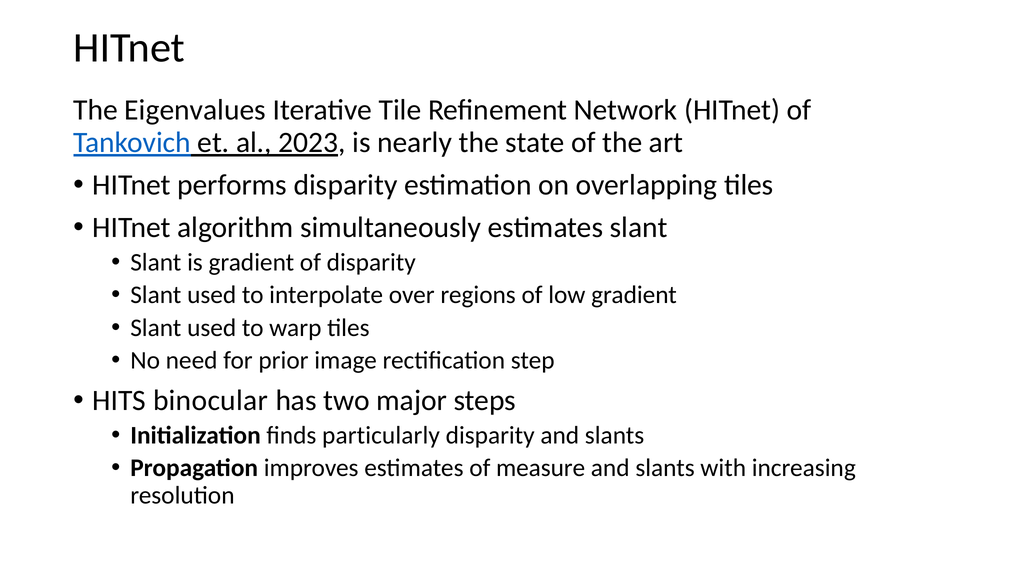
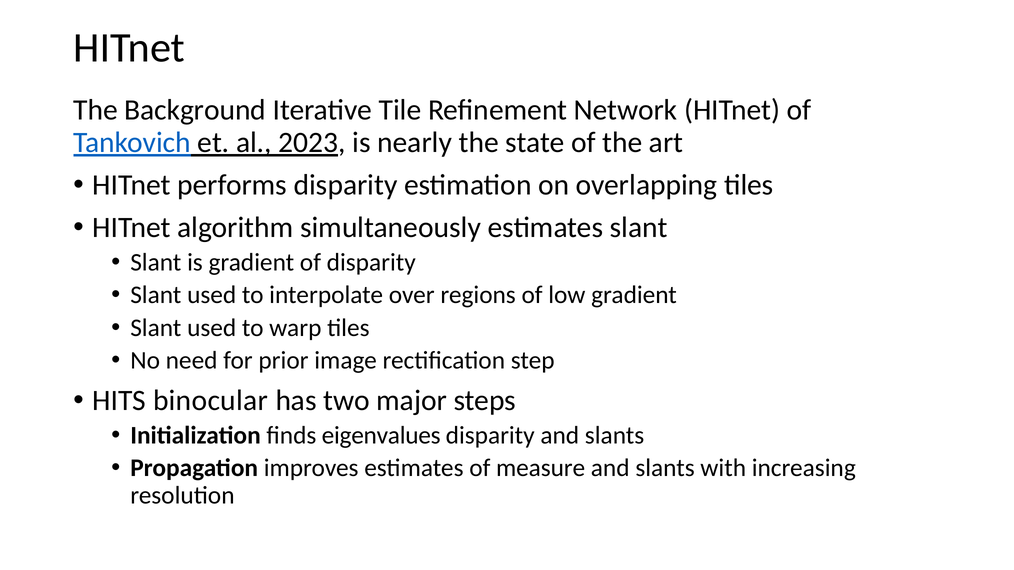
Eigenvalues: Eigenvalues -> Background
particularly: particularly -> eigenvalues
